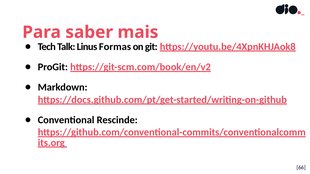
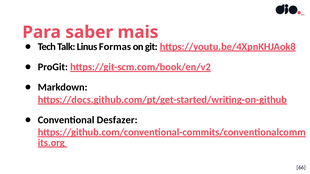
Rescinde: Rescinde -> Desfazer
